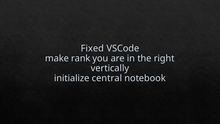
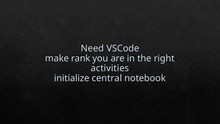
Fixed: Fixed -> Need
vertically: vertically -> activities
